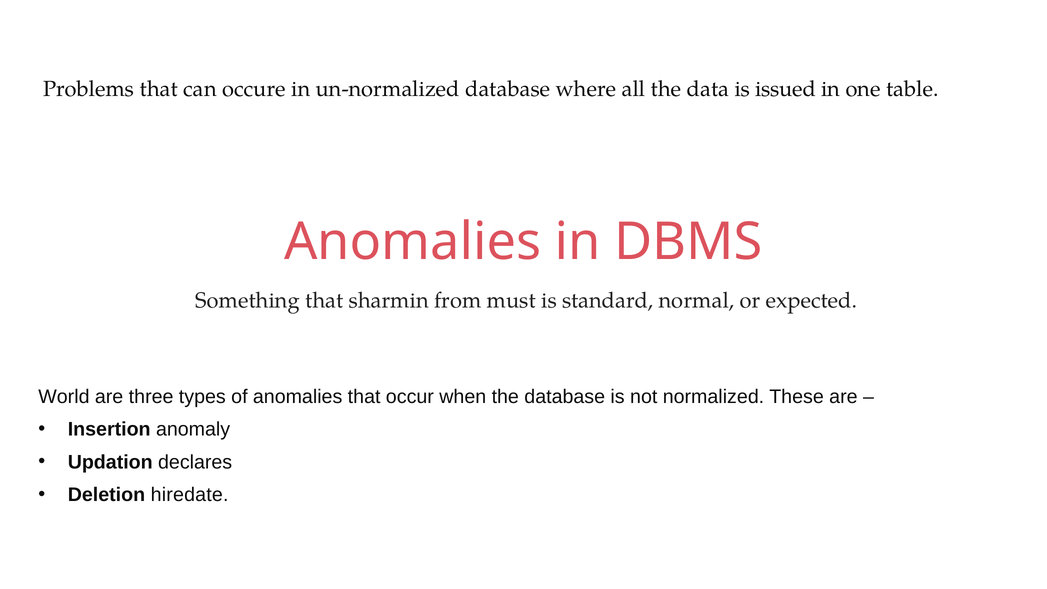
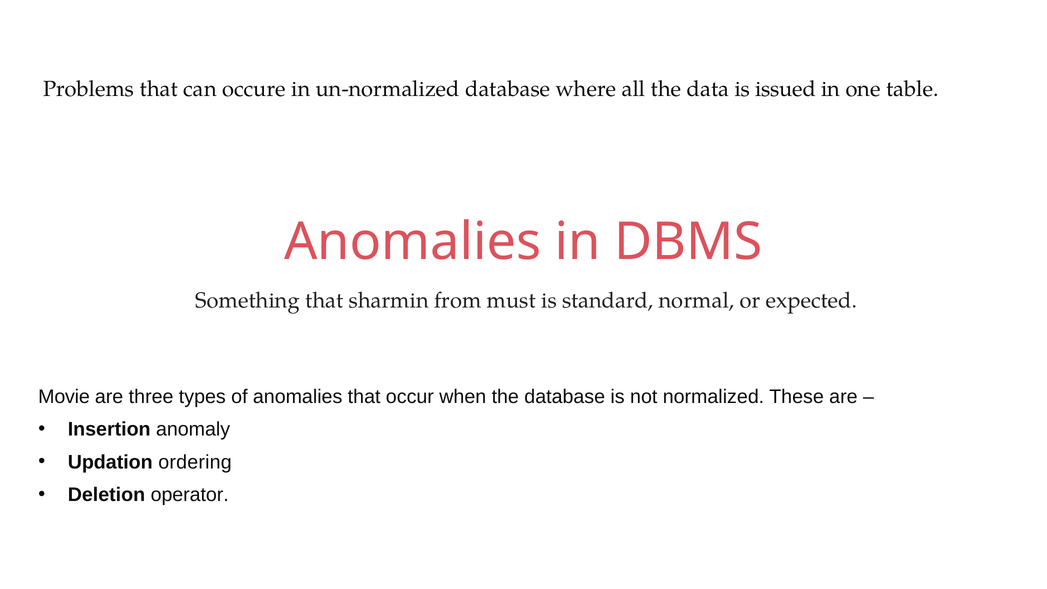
World: World -> Movie
declares: declares -> ordering
hiredate: hiredate -> operator
